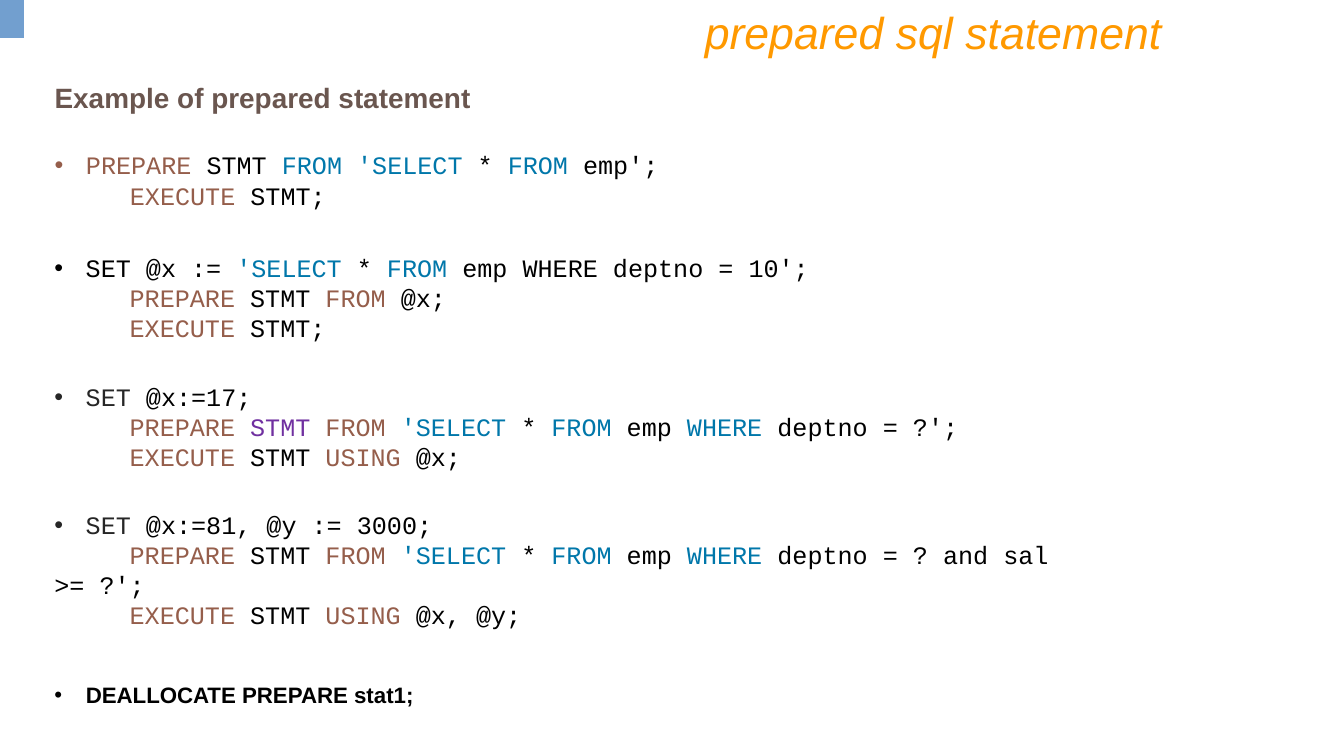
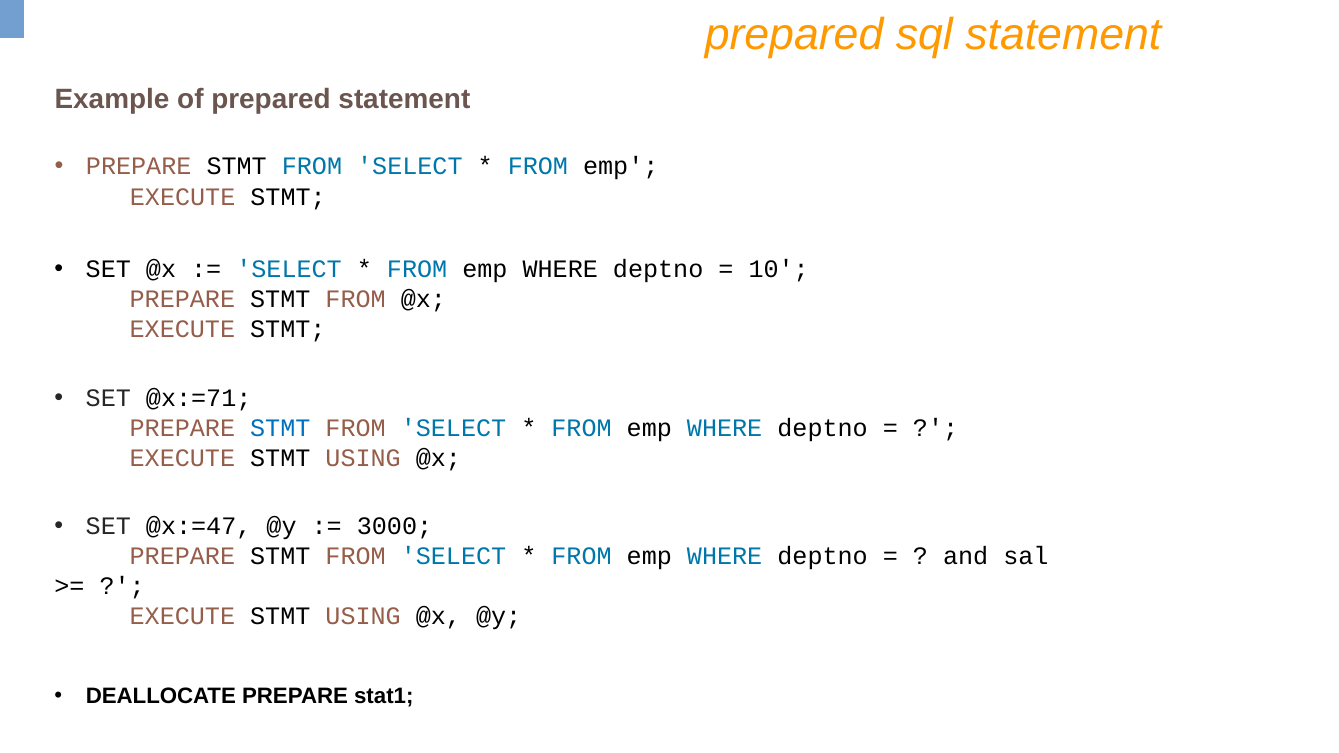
@x:=17: @x:=17 -> @x:=71
STMT at (280, 428) colour: purple -> blue
@x:=81: @x:=81 -> @x:=47
